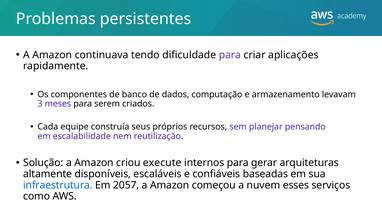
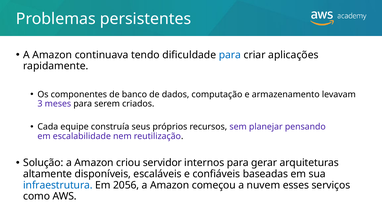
para at (230, 55) colour: purple -> blue
execute: execute -> servidor
2057: 2057 -> 2056
